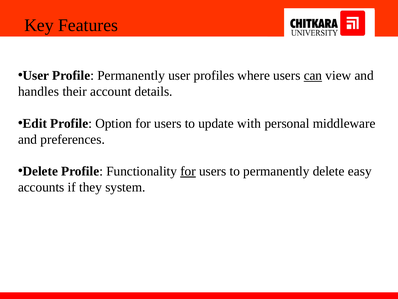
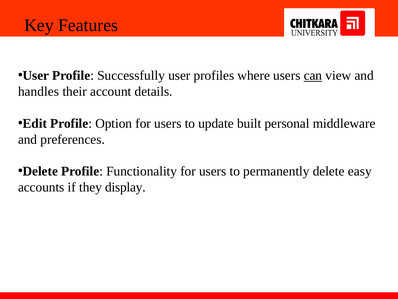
Profile Permanently: Permanently -> Successfully
with: with -> built
for at (188, 171) underline: present -> none
system: system -> display
